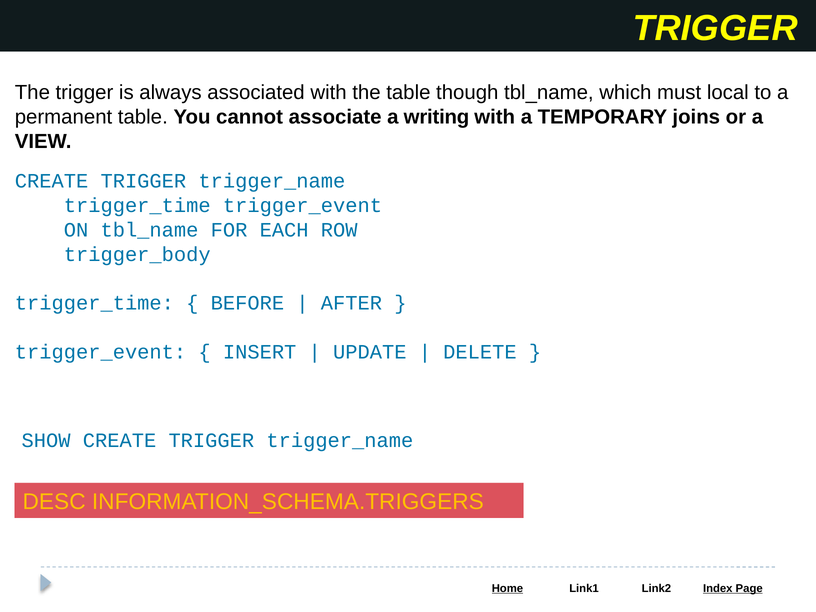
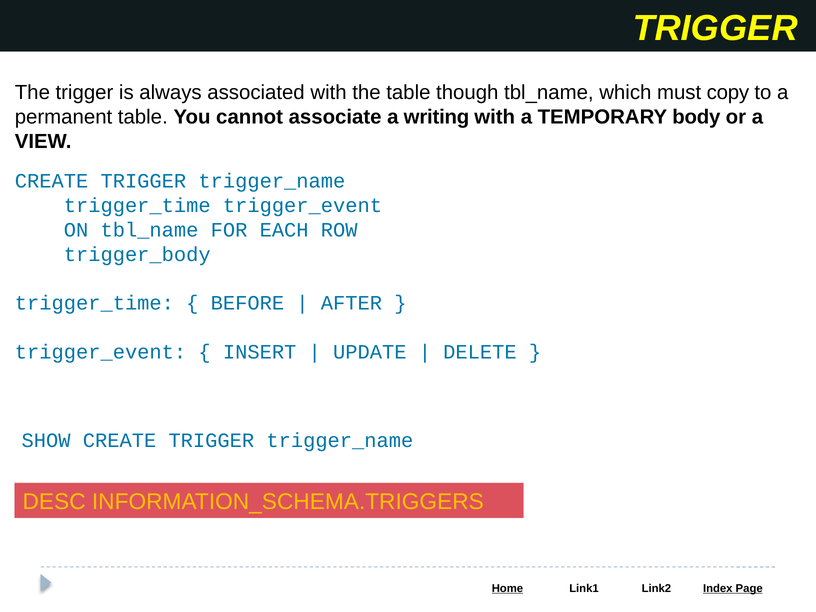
local: local -> copy
joins: joins -> body
